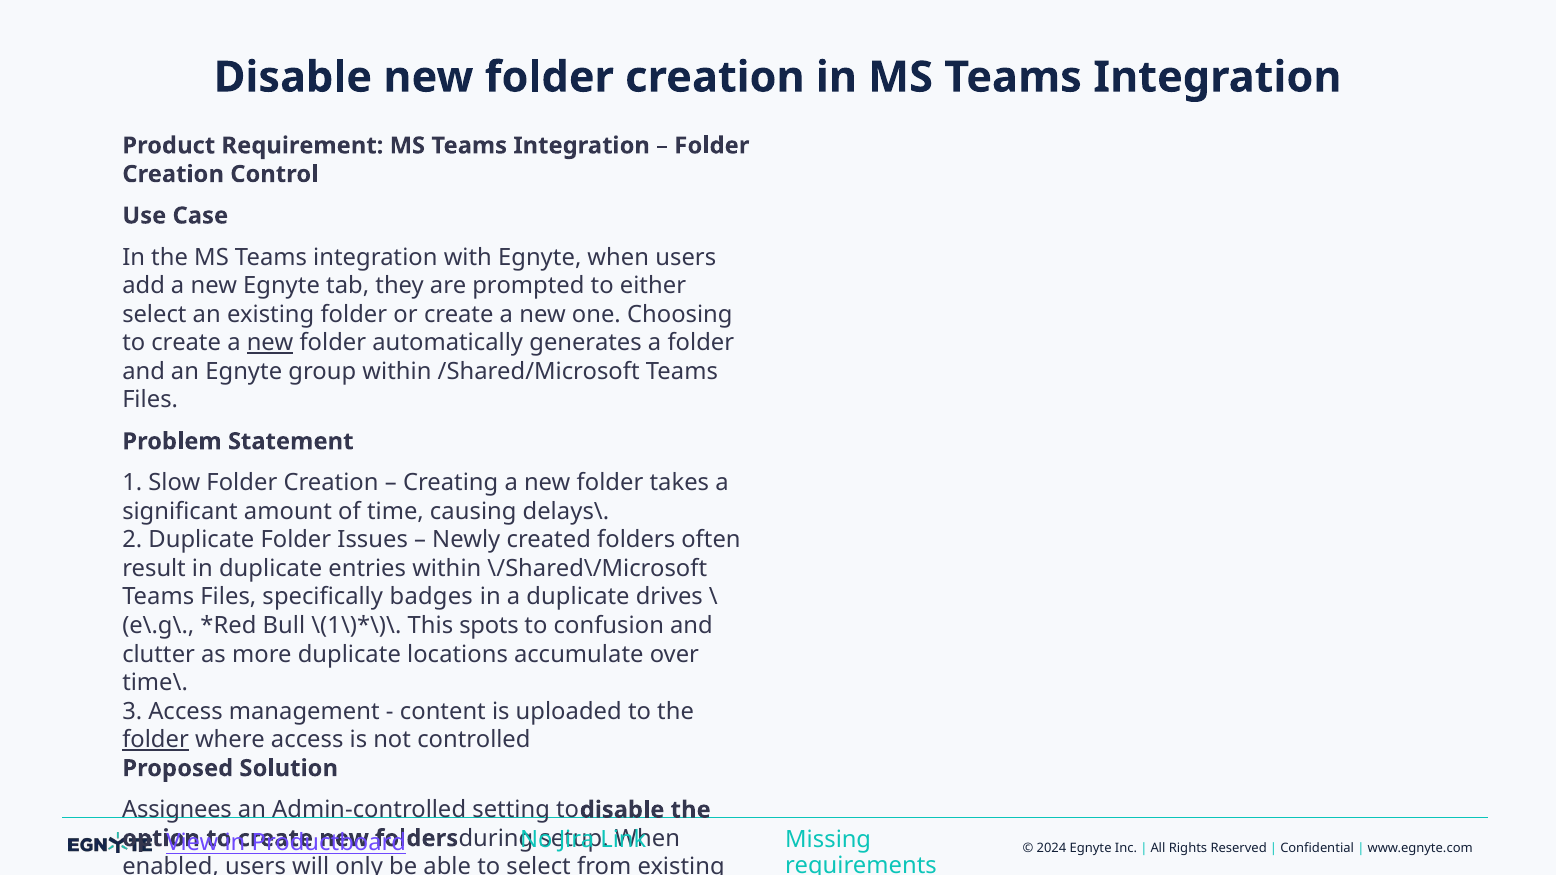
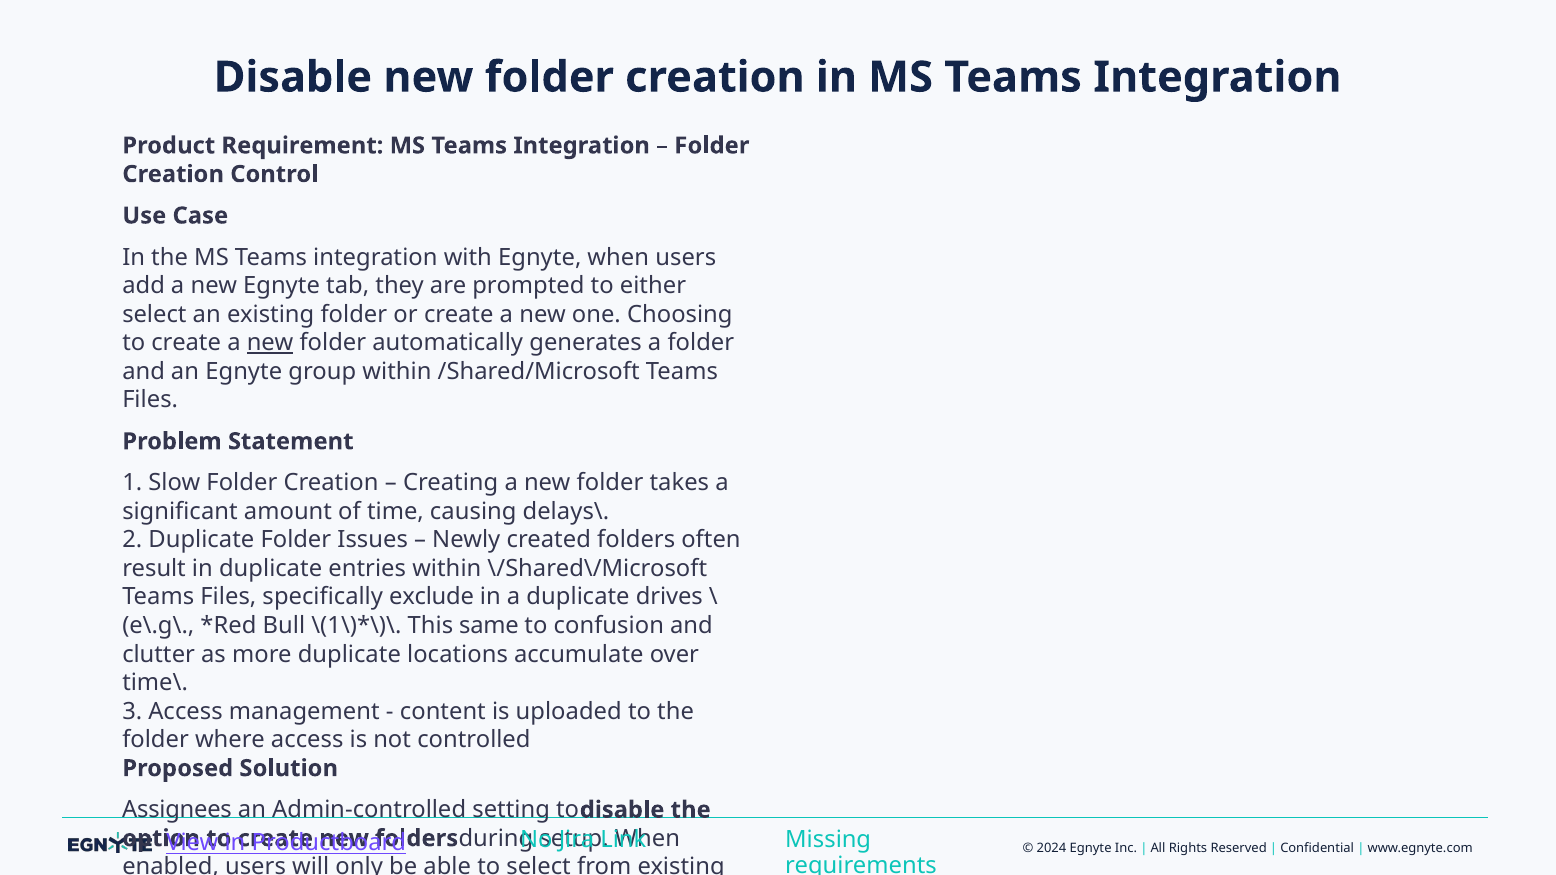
badges: badges -> exclude
spots: spots -> same
folder at (156, 740) underline: present -> none
